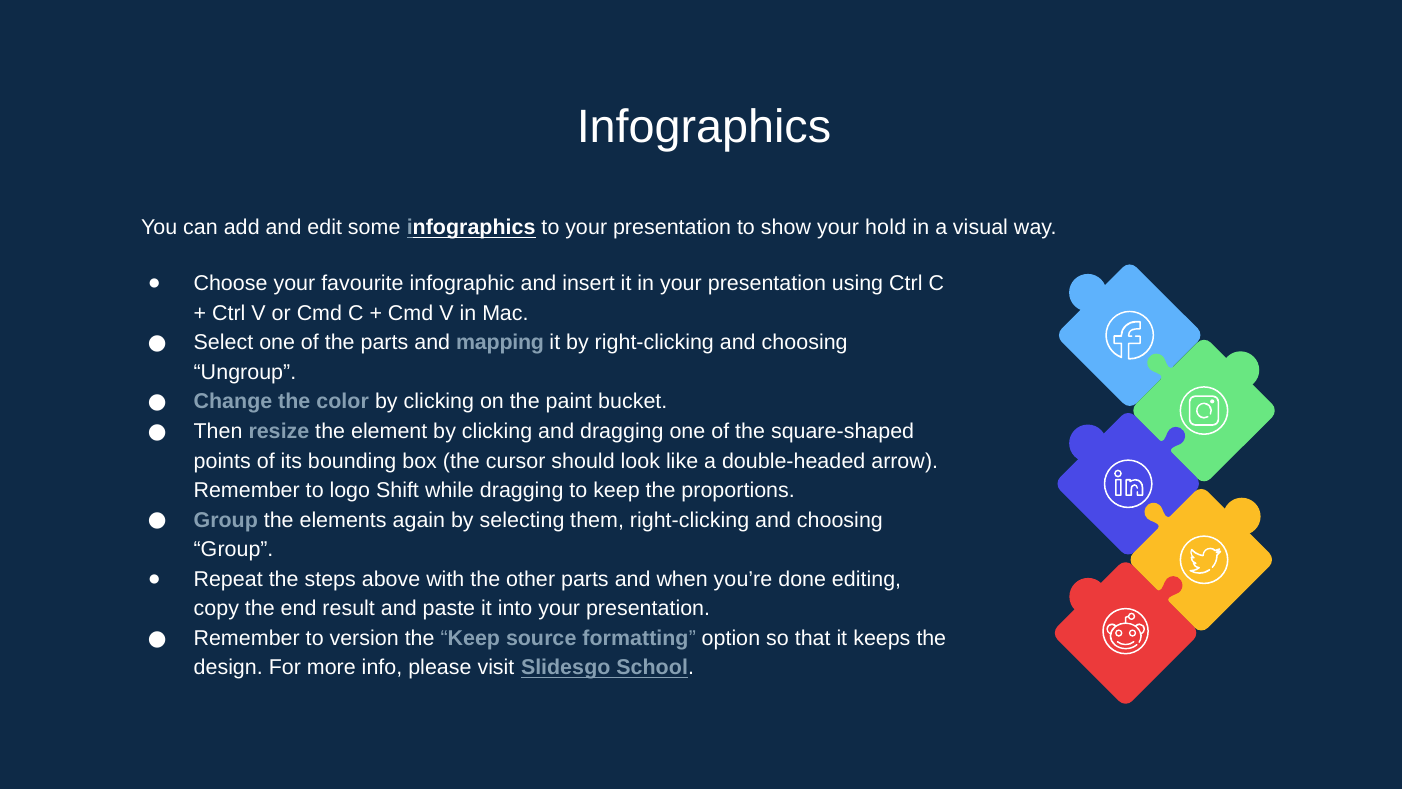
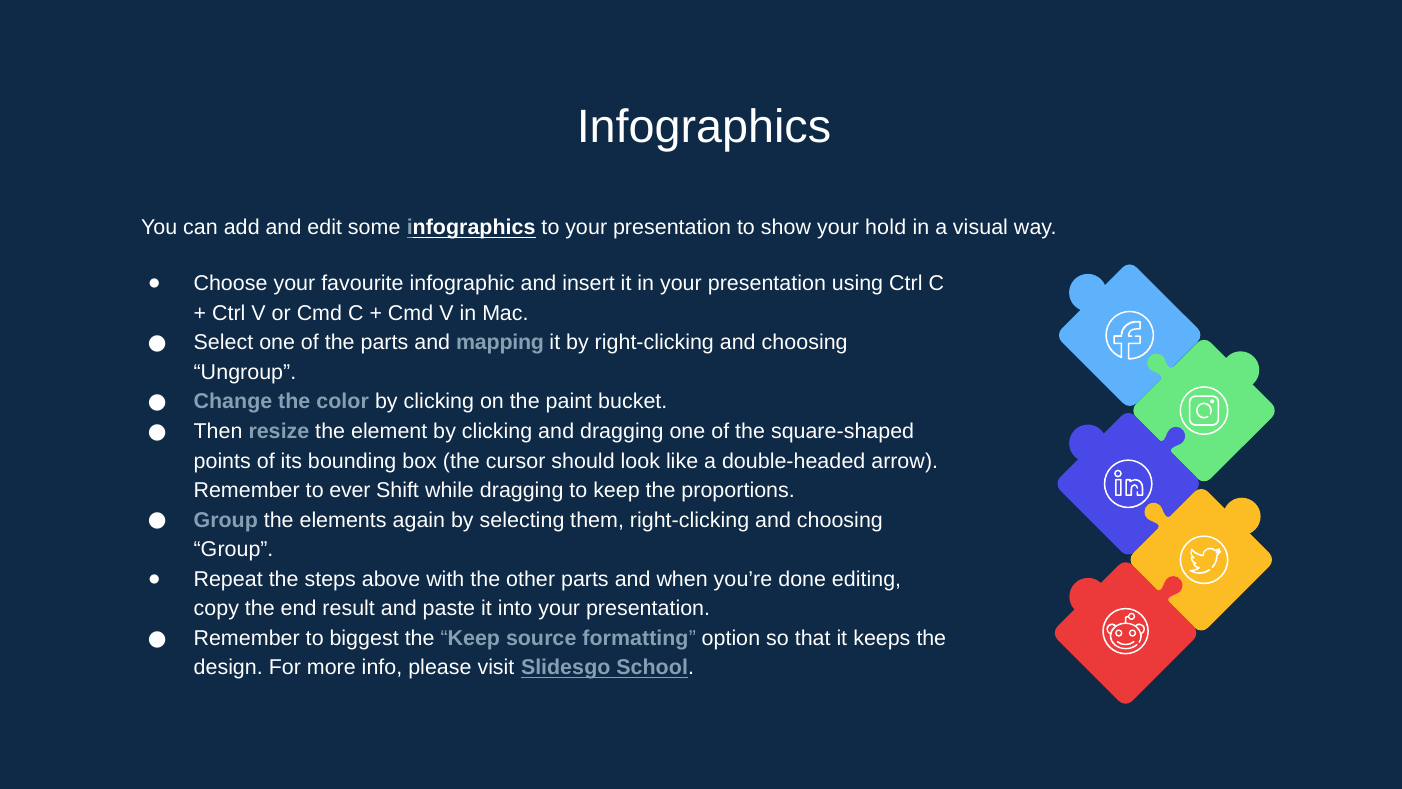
logo: logo -> ever
version: version -> biggest
